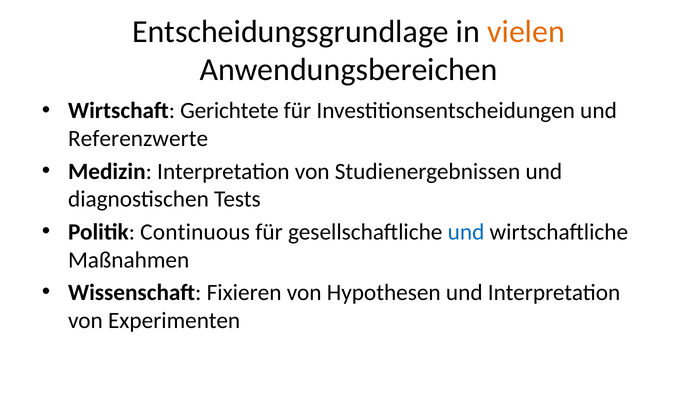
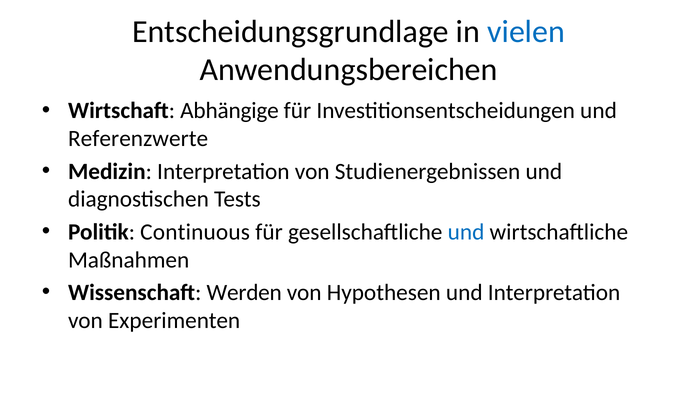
vielen colour: orange -> blue
Gerichtete: Gerichtete -> Abhängige
Fixieren: Fixieren -> Werden
